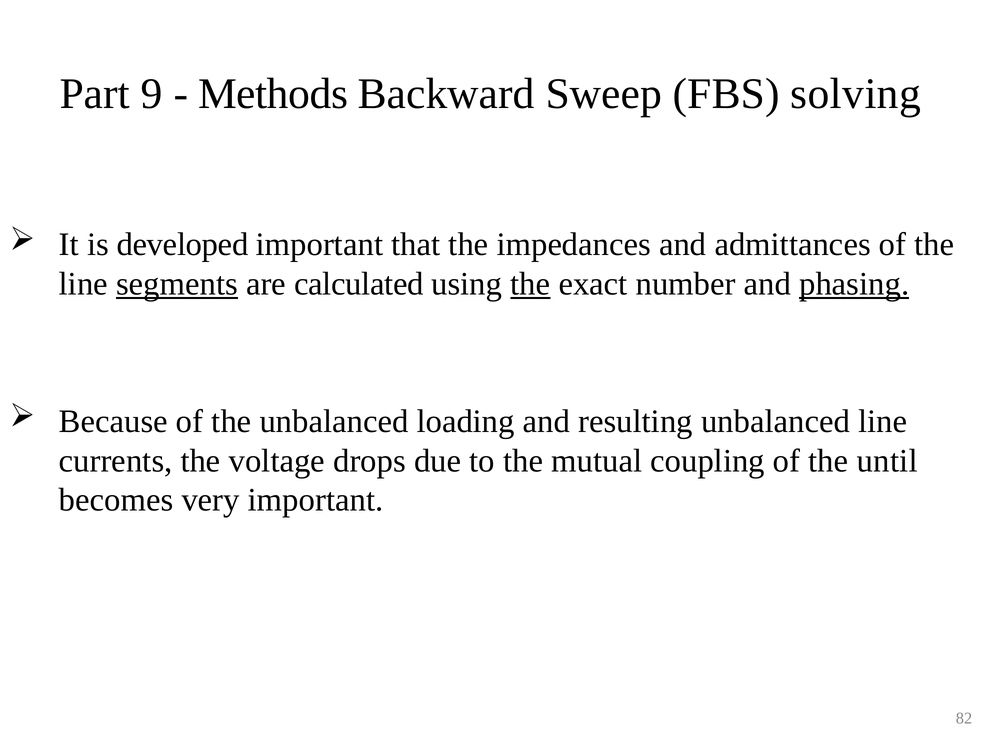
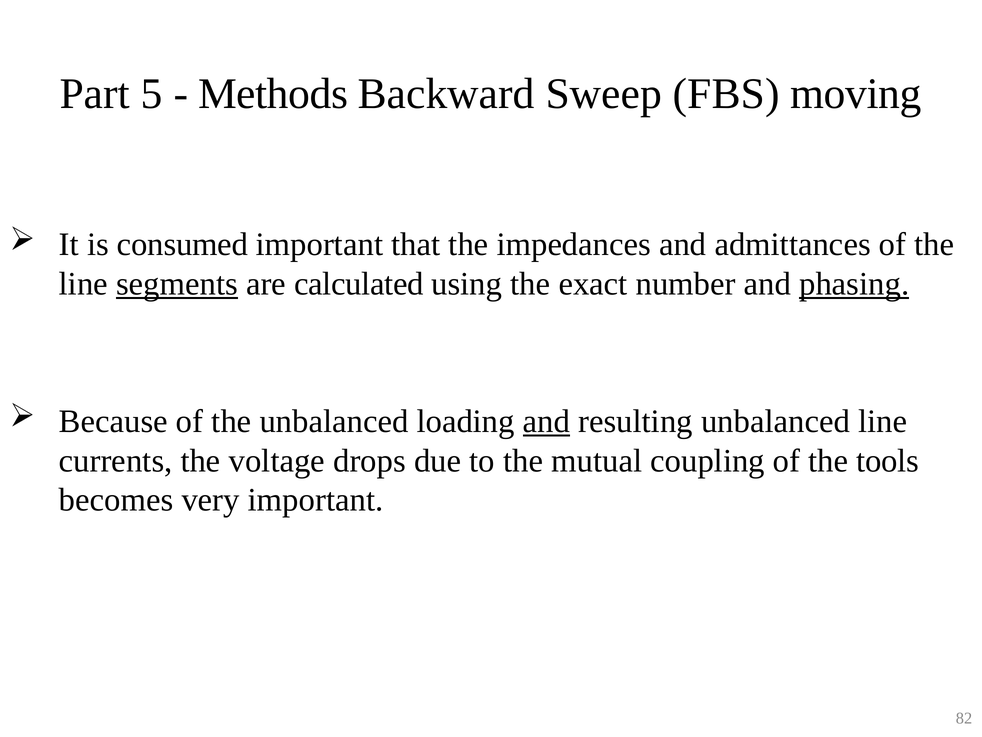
9: 9 -> 5
solving: solving -> moving
developed: developed -> consumed
the at (530, 284) underline: present -> none
and at (547, 421) underline: none -> present
until: until -> tools
